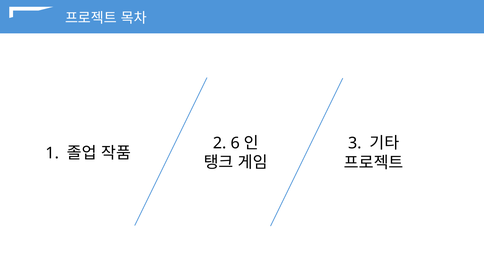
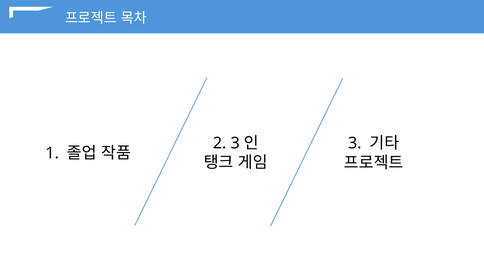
2 6: 6 -> 3
